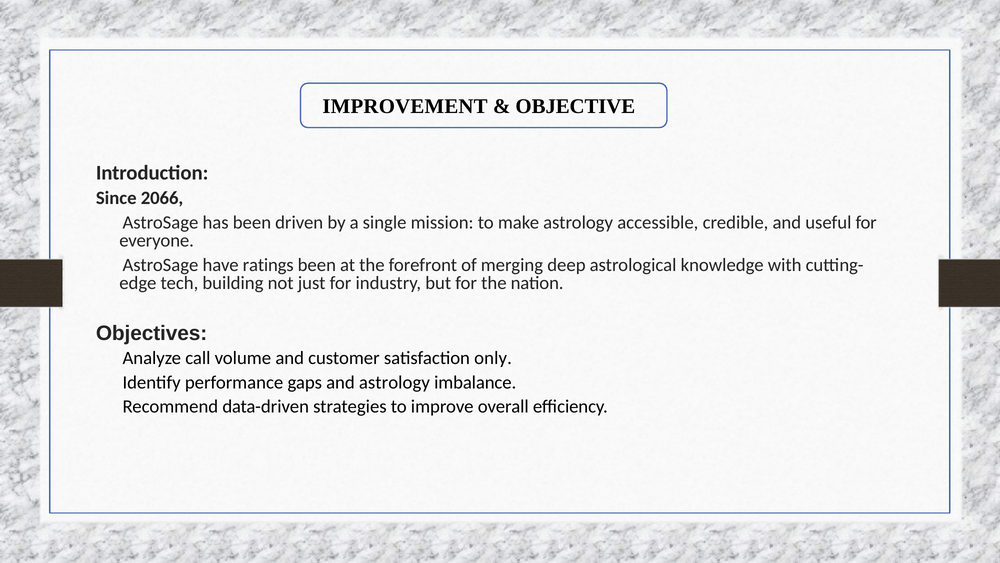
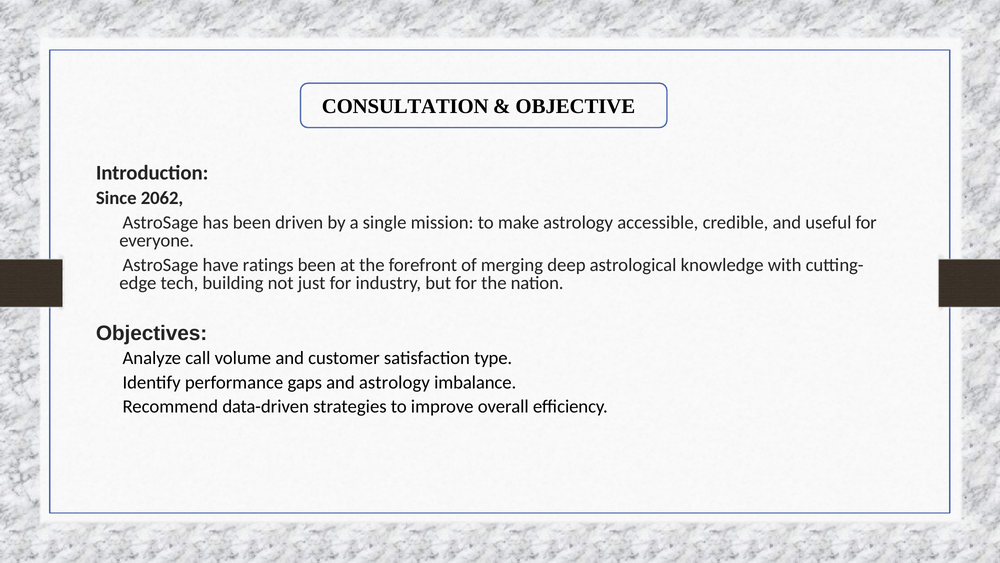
IMPROVEMENT: IMPROVEMENT -> CONSULTATION
2066: 2066 -> 2062
only: only -> type
